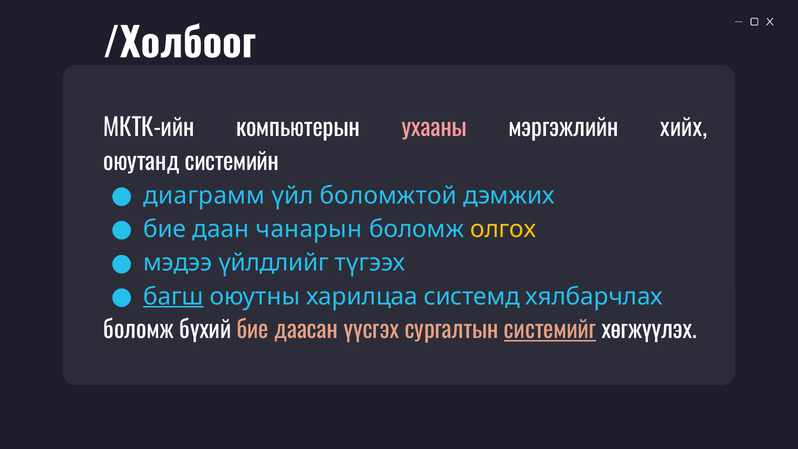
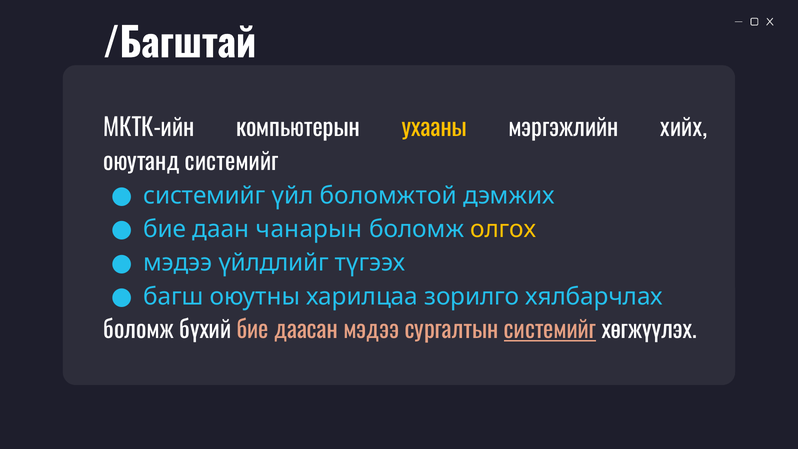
/Холбоог: /Холбоог -> /Багштай
ухааны colour: pink -> yellow
оюутанд системийн: системийн -> системийг
диаграмм at (204, 196): диаграмм -> системийг
багш underline: present -> none
системд: системд -> зорилго
даасан үүсгэх: үүсгэх -> мэдээ
